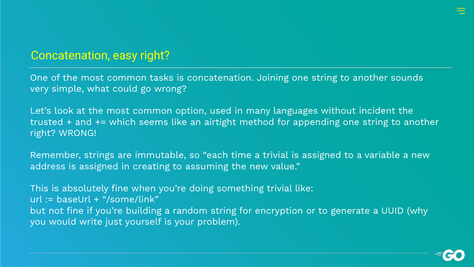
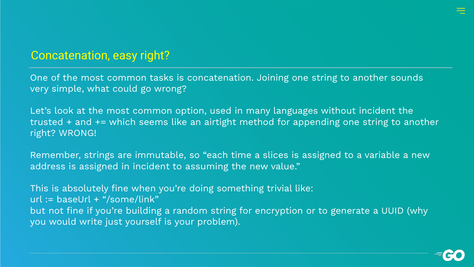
a trivial: trivial -> slices
in creating: creating -> incident
